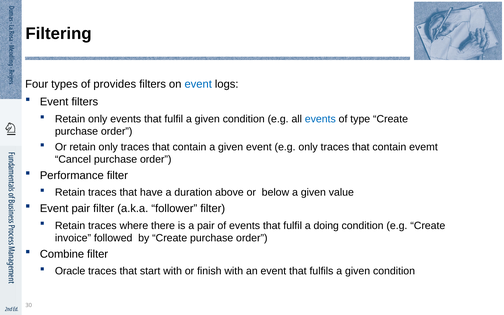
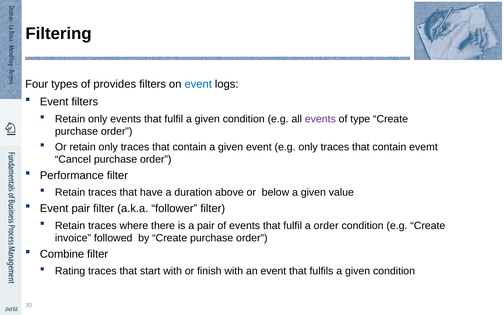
events at (320, 119) colour: blue -> purple
a doing: doing -> order
Oracle: Oracle -> Rating
